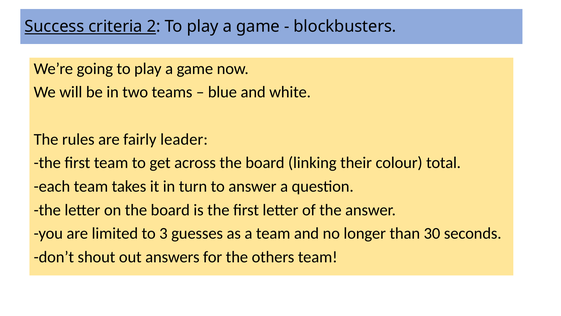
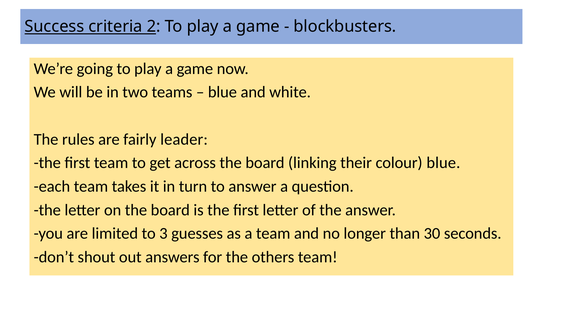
colour total: total -> blue
